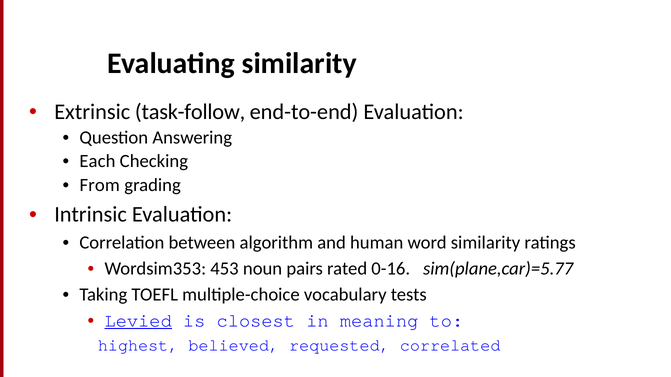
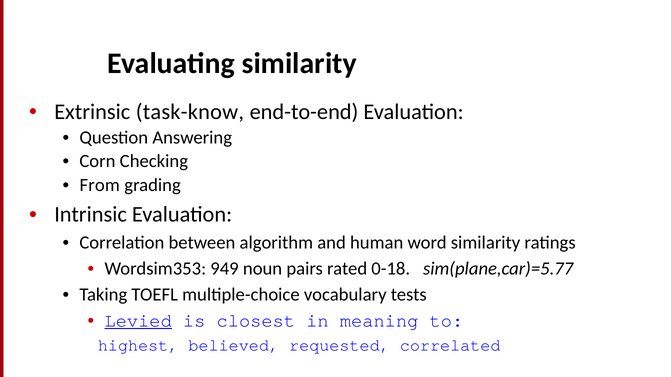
task-follow: task-follow -> task-know
Each: Each -> Corn
453: 453 -> 949
0-16: 0-16 -> 0-18
